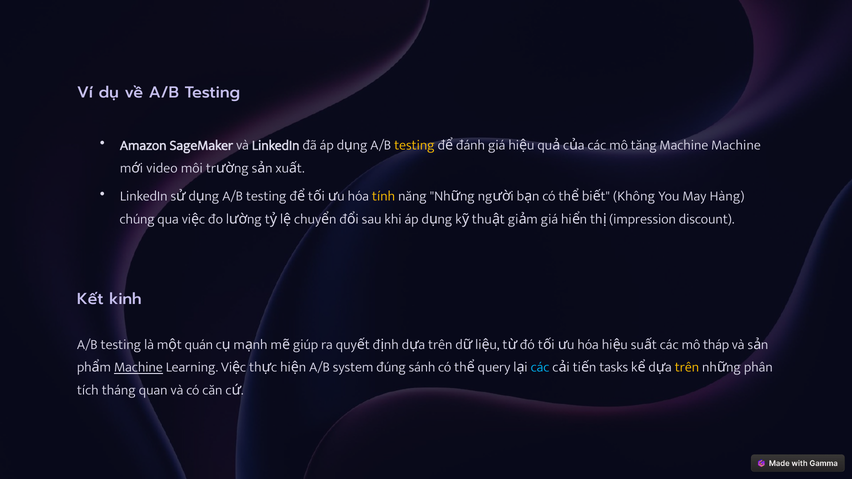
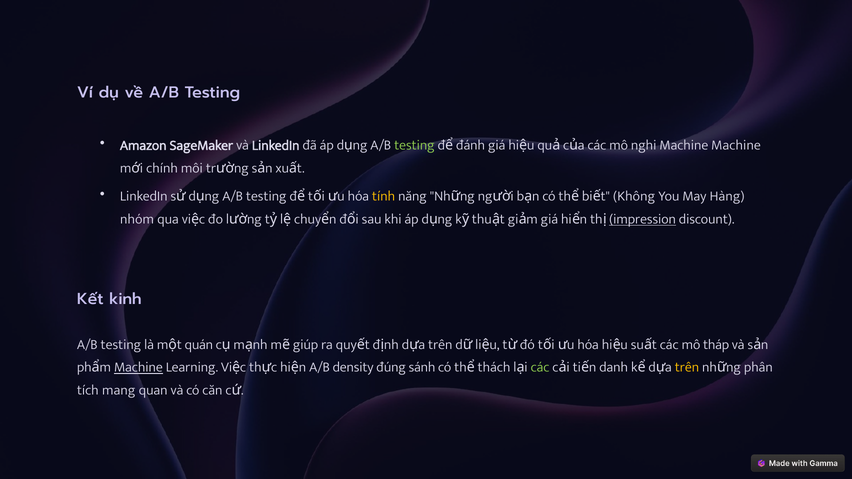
testing at (414, 145) colour: yellow -> light green
tăng: tăng -> nghi
video: video -> chính
chúng: chúng -> nhóm
impression underline: none -> present
system: system -> density
query: query -> thách
các at (540, 368) colour: light blue -> light green
tasks: tasks -> danh
tháng: tháng -> mang
